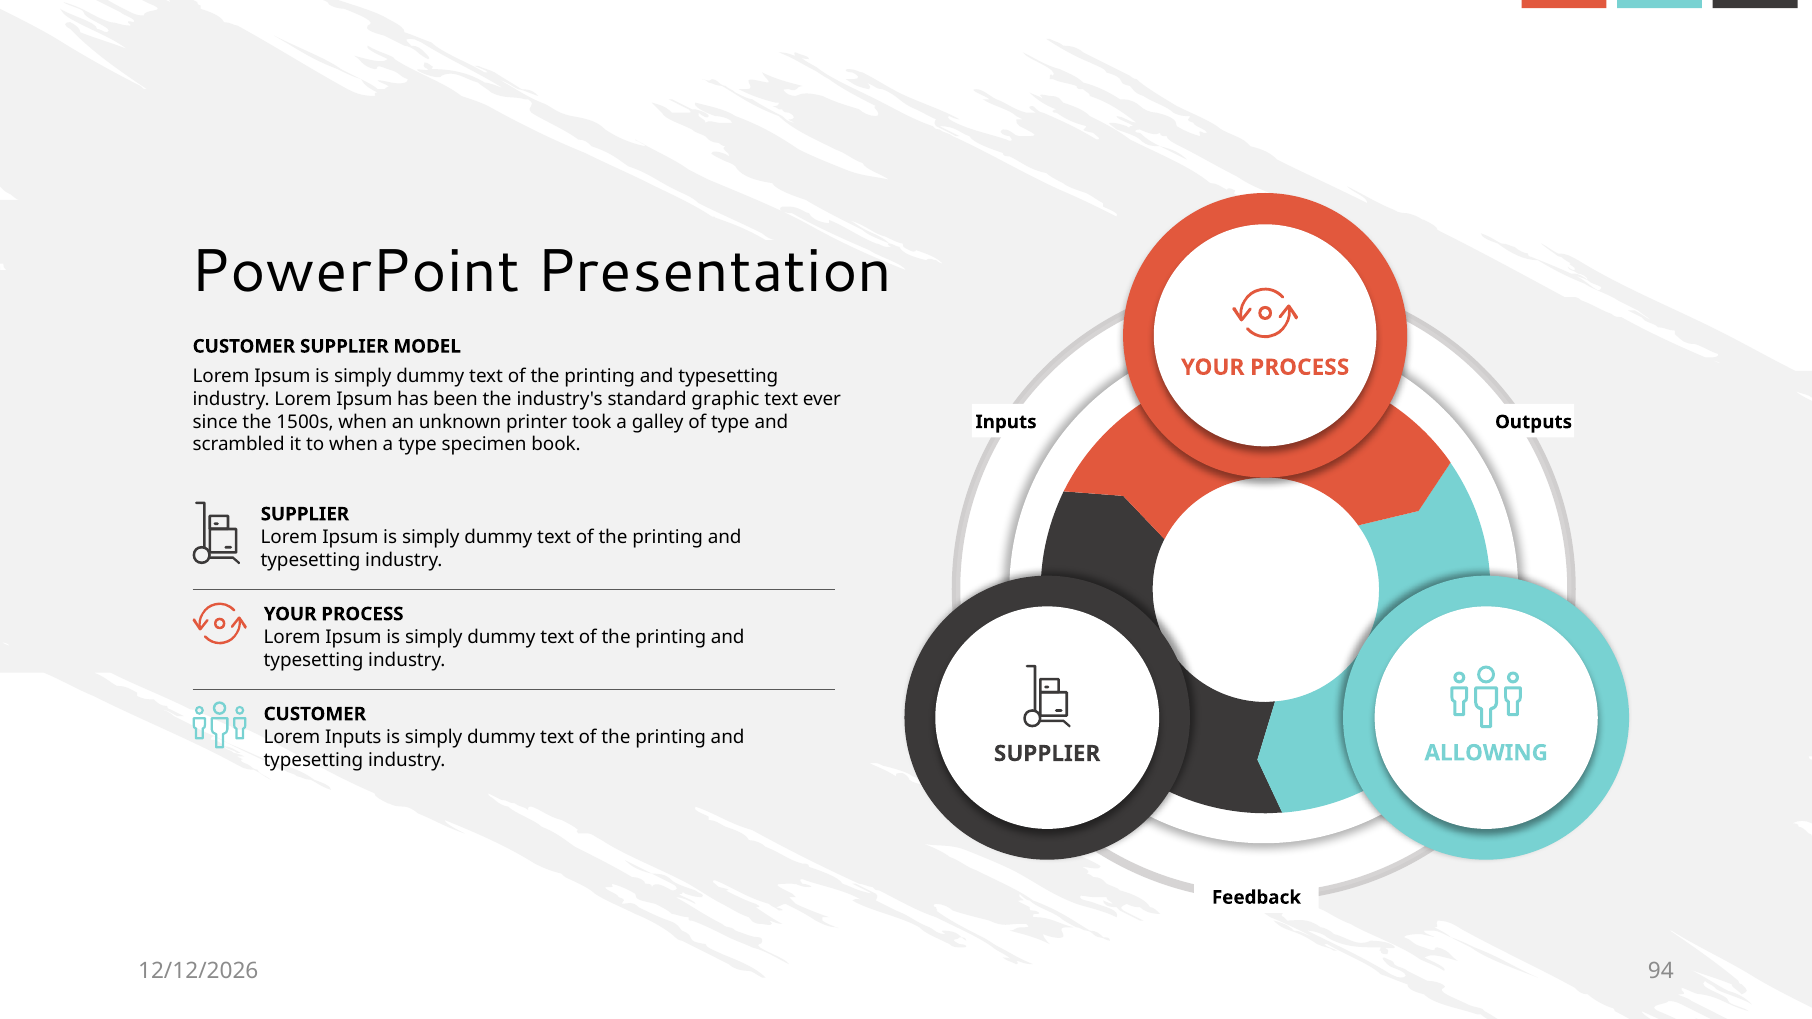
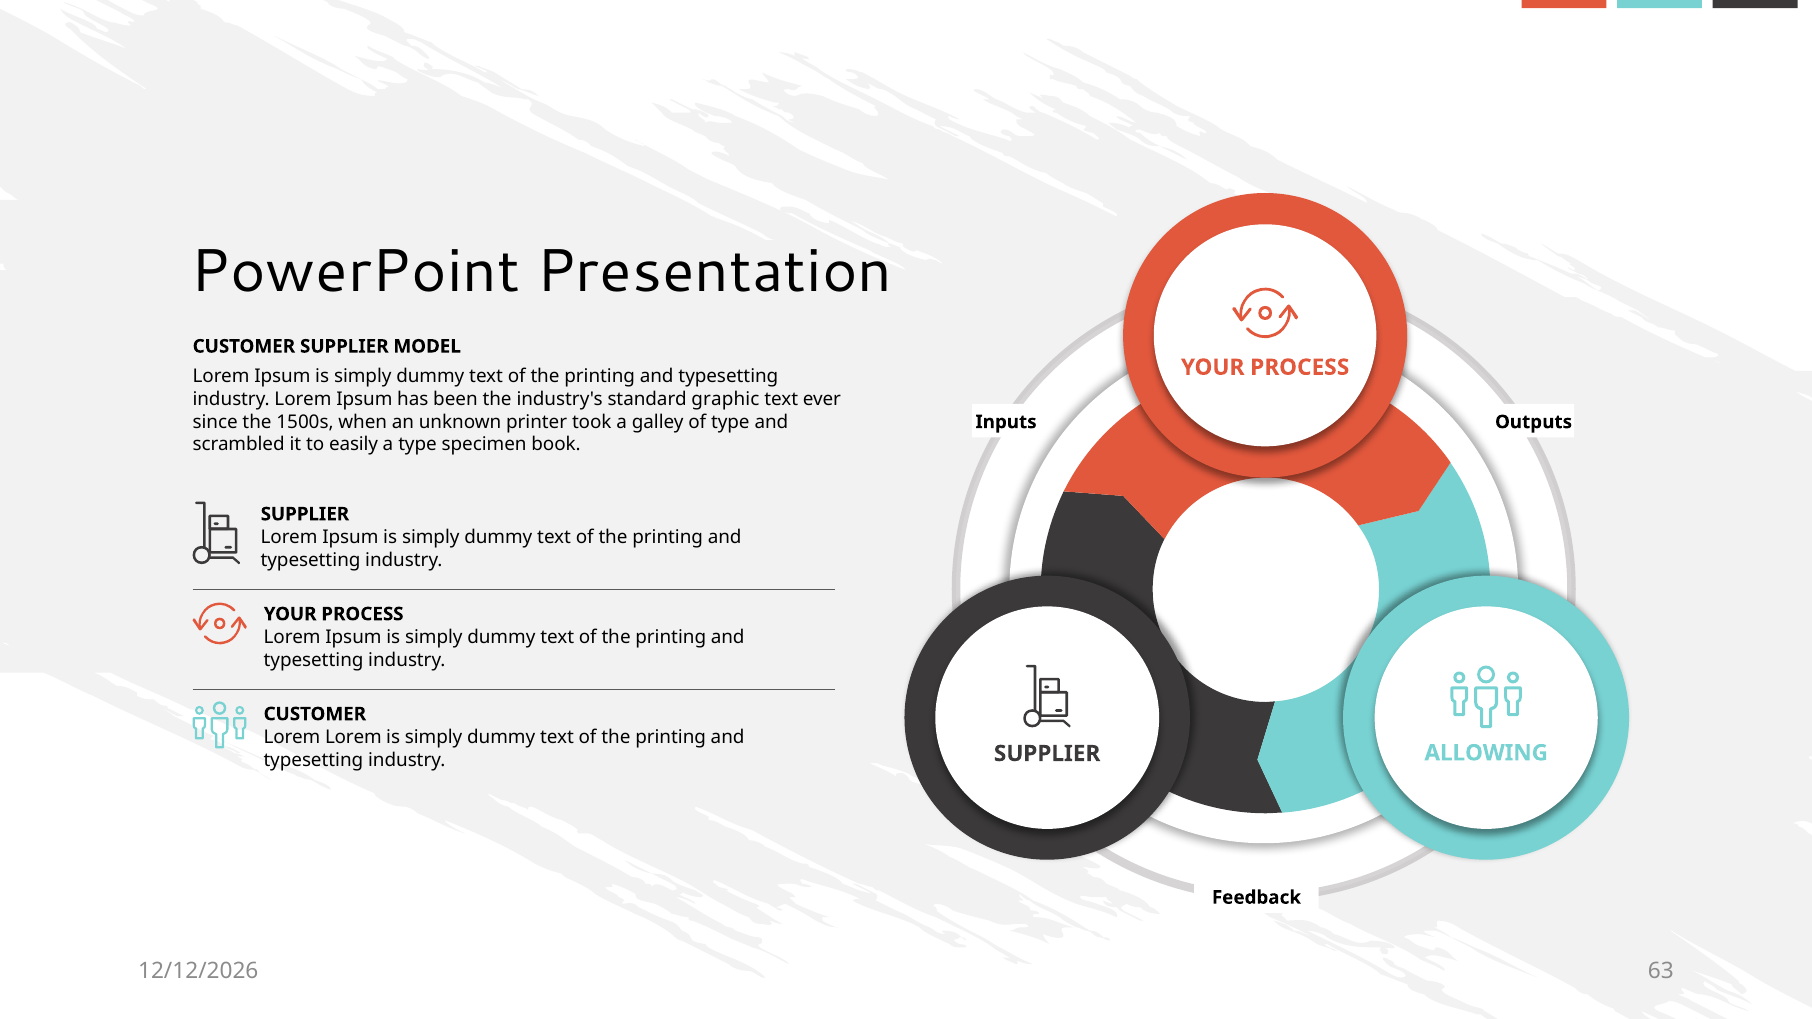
to when: when -> easily
Lorem Inputs: Inputs -> Lorem
94: 94 -> 63
